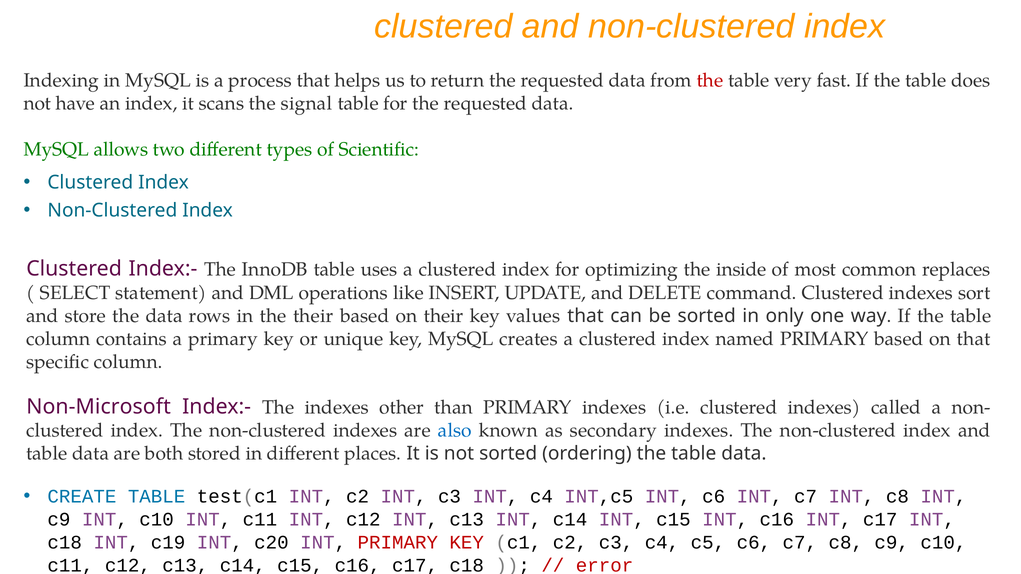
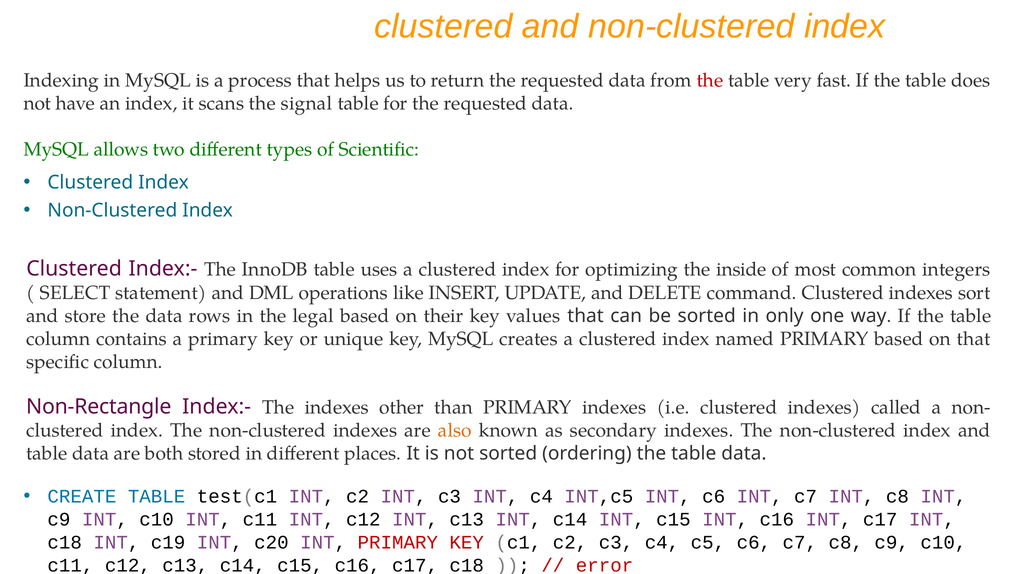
replaces: replaces -> integers
the their: their -> legal
Non-Microsoft: Non-Microsoft -> Non-Rectangle
also colour: blue -> orange
